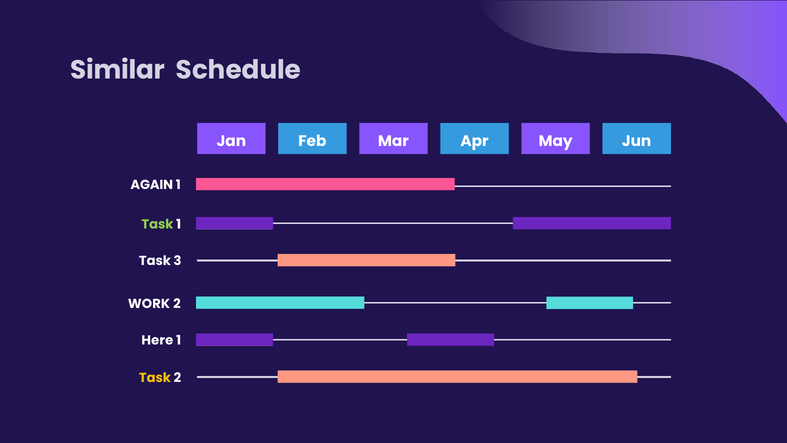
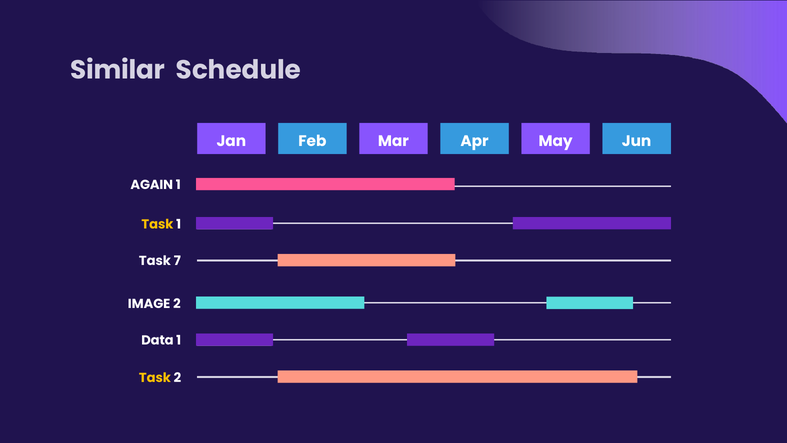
Task at (157, 224) colour: light green -> yellow
3: 3 -> 7
WORK: WORK -> IMAGE
Here: Here -> Data
